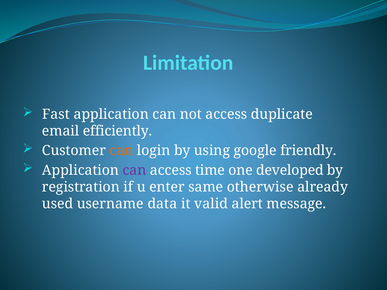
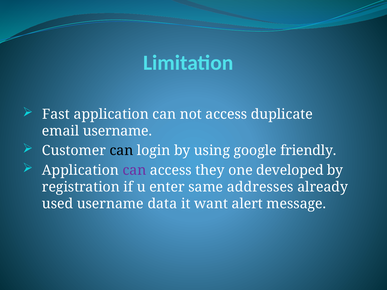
email efficiently: efficiently -> username
can at (121, 151) colour: orange -> black
time: time -> they
otherwise: otherwise -> addresses
valid: valid -> want
